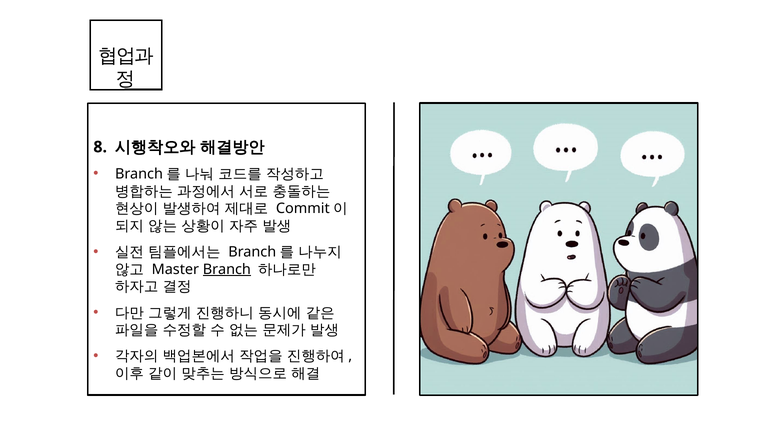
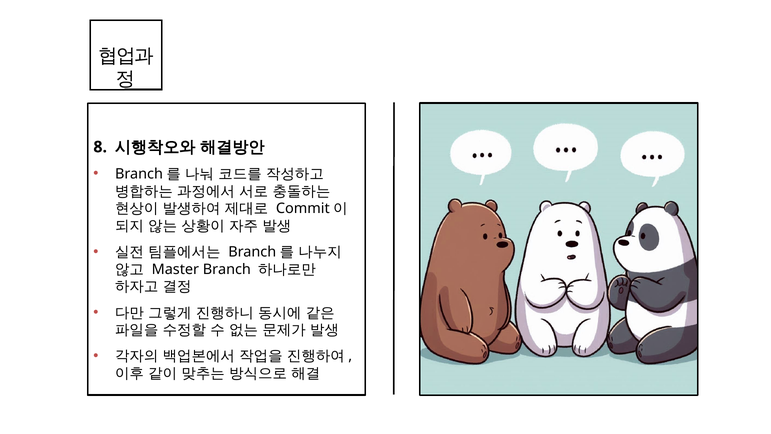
Branch underline: present -> none
